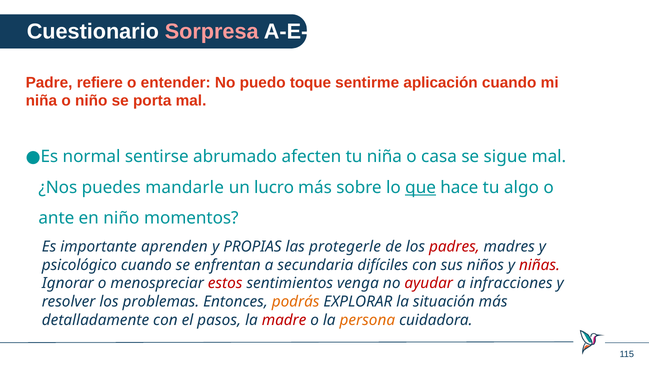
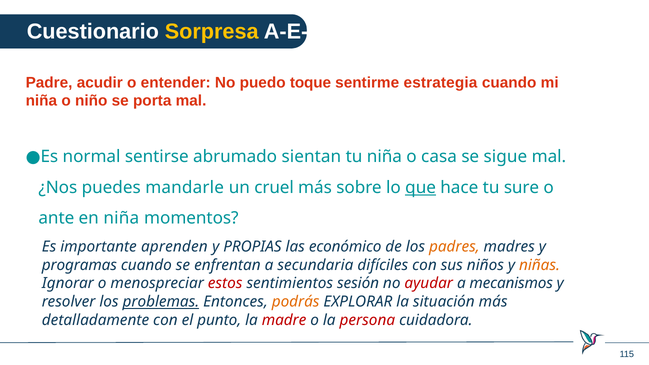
Sorpresa colour: pink -> yellow
refiere: refiere -> acudir
aplicación: aplicación -> estrategia
afecten: afecten -> sientan
lucro: lucro -> cruel
algo: algo -> sure
en niño: niño -> niña
protegerle: protegerle -> económico
padres colour: red -> orange
psicológico: psicológico -> programas
niñas colour: red -> orange
venga: venga -> sesión
infracciones: infracciones -> mecanismos
problemas underline: none -> present
pasos: pasos -> punto
persona colour: orange -> red
